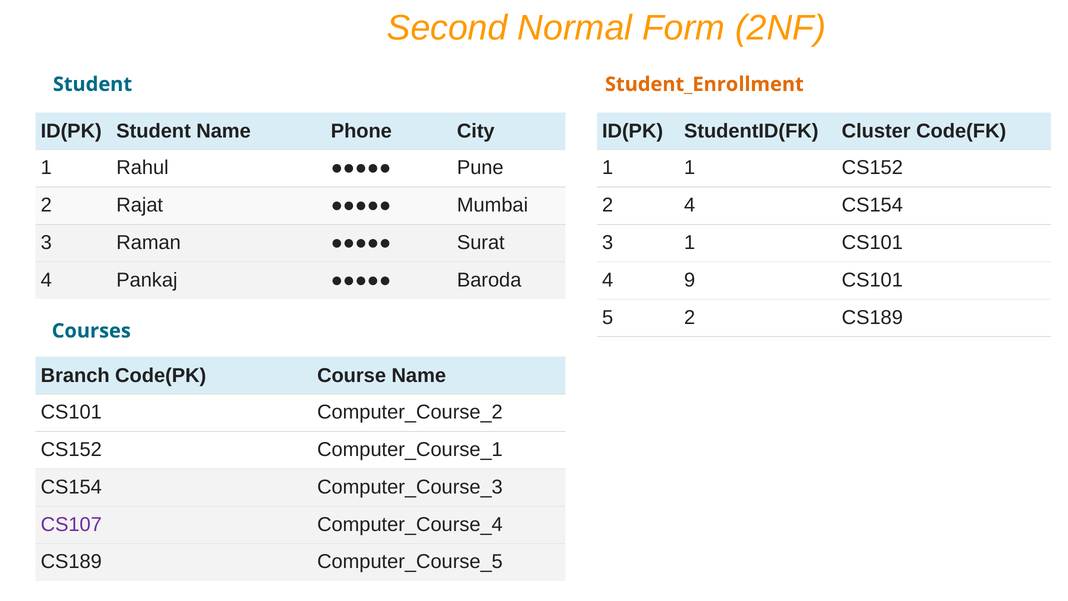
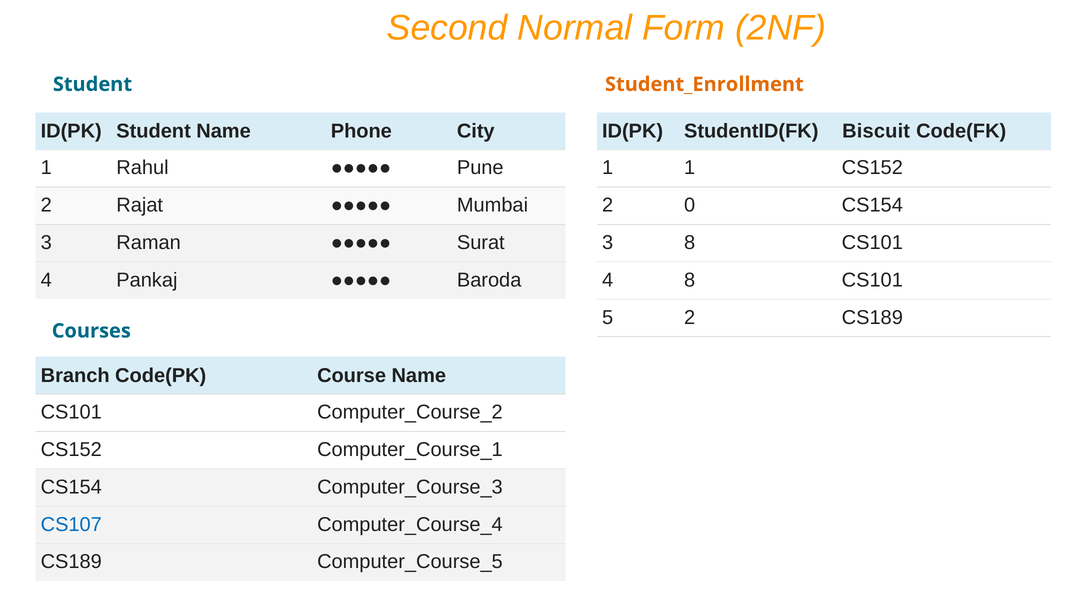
Cluster: Cluster -> Biscuit
2 4: 4 -> 0
3 1: 1 -> 8
4 9: 9 -> 8
CS107 colour: purple -> blue
